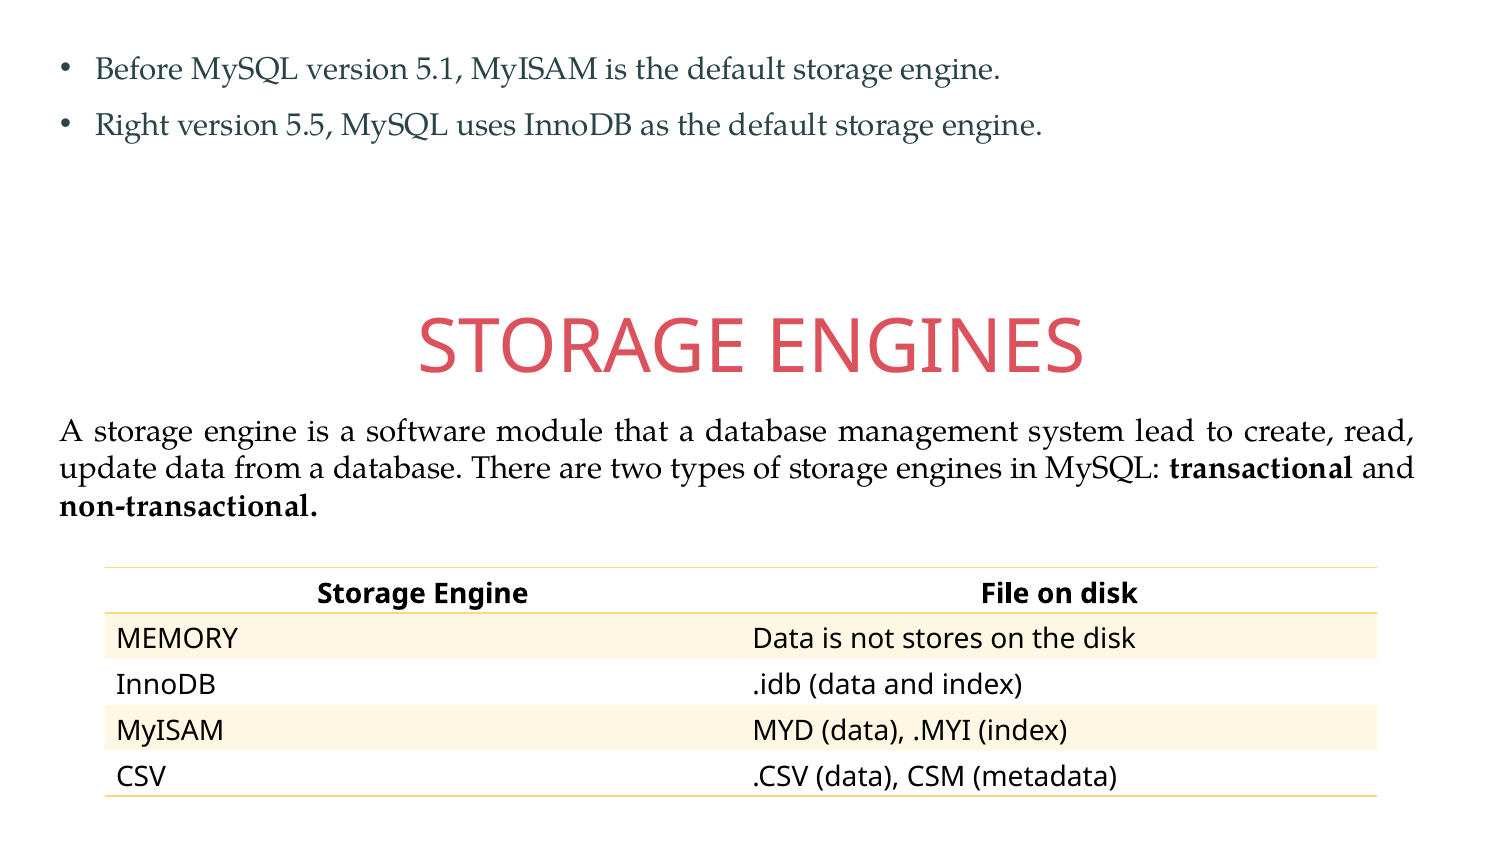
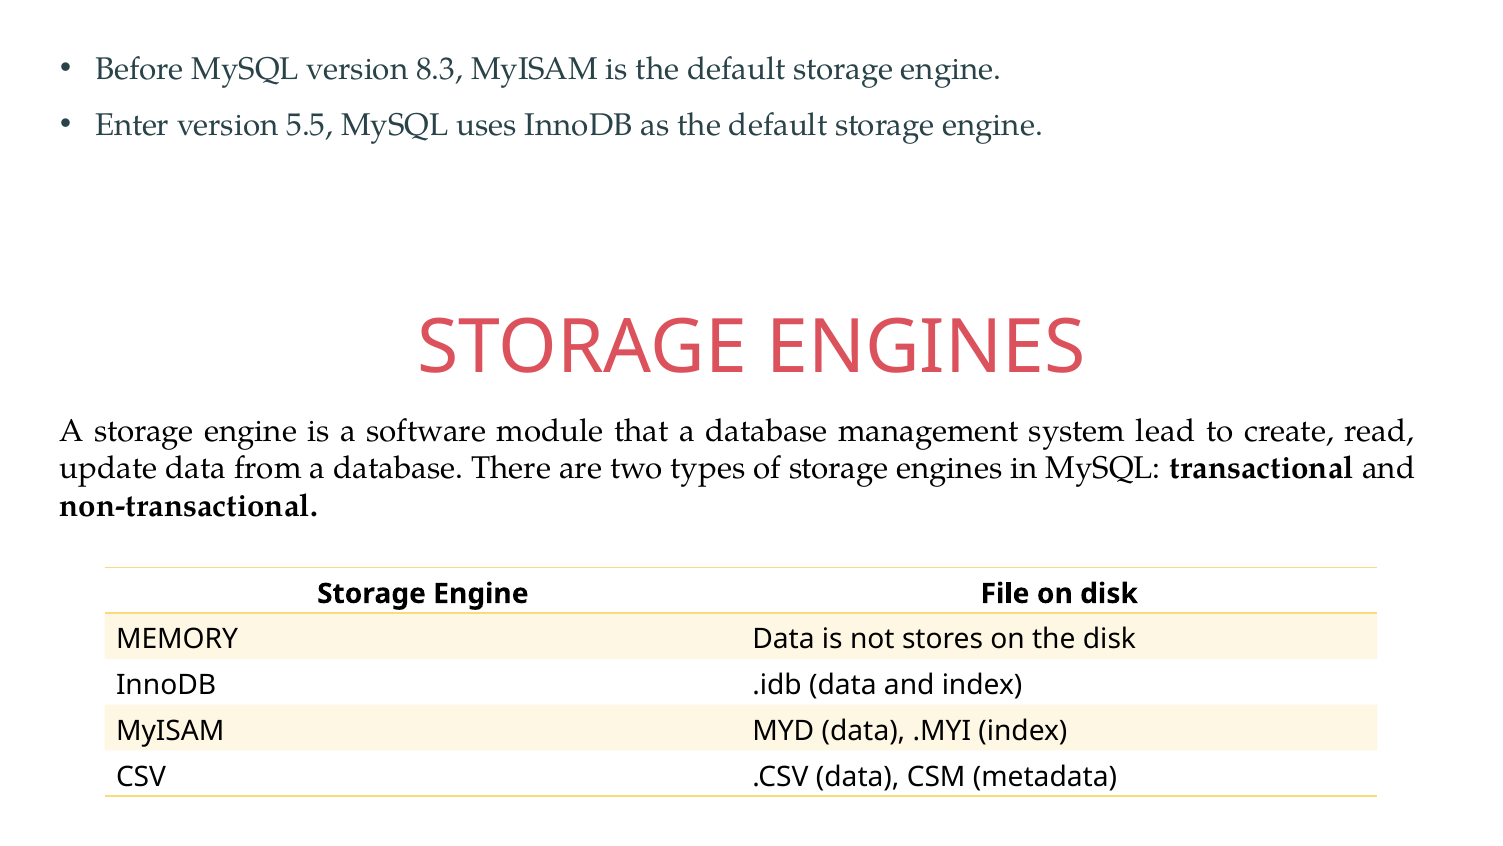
5.1: 5.1 -> 8.3
Right: Right -> Enter
